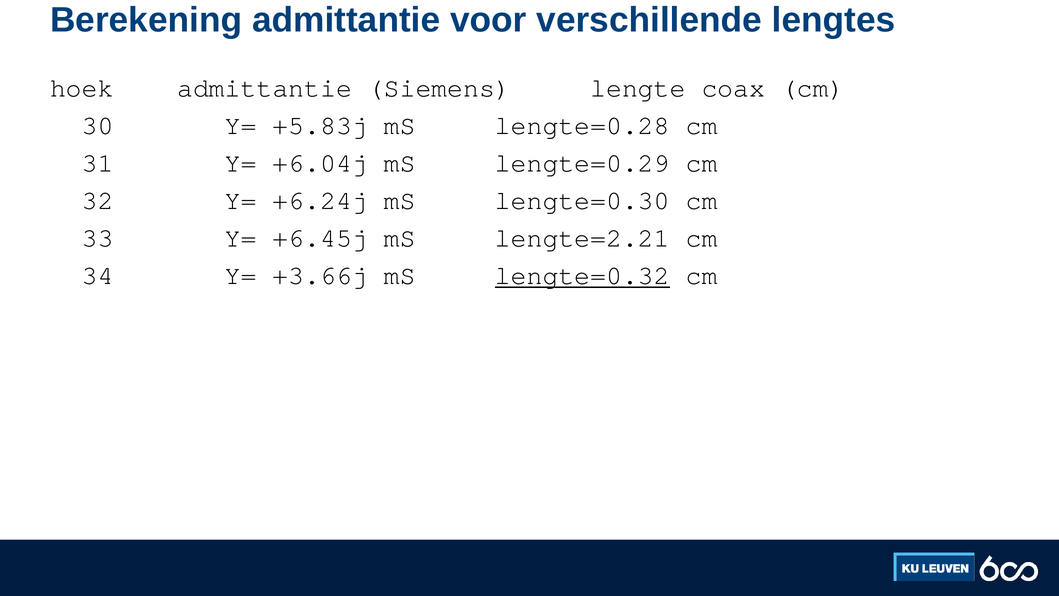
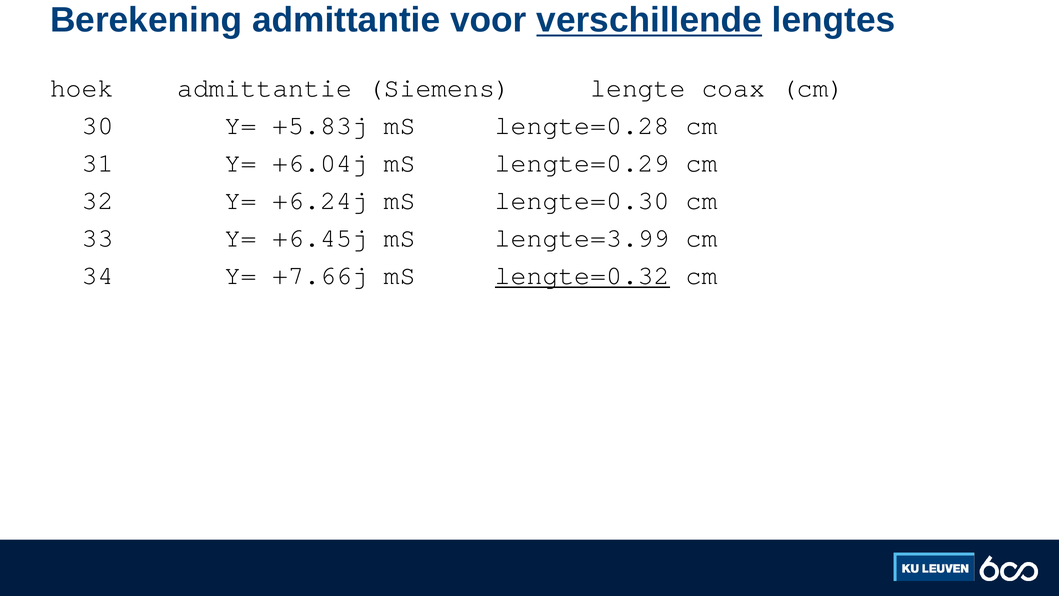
verschillende underline: none -> present
lengte=2.21: lengte=2.21 -> lengte=3.99
+3.66j: +3.66j -> +7.66j
